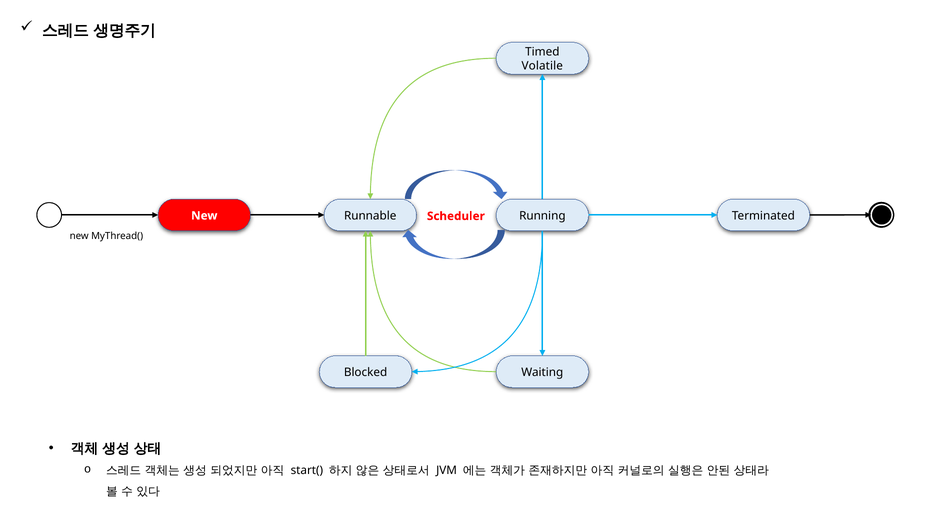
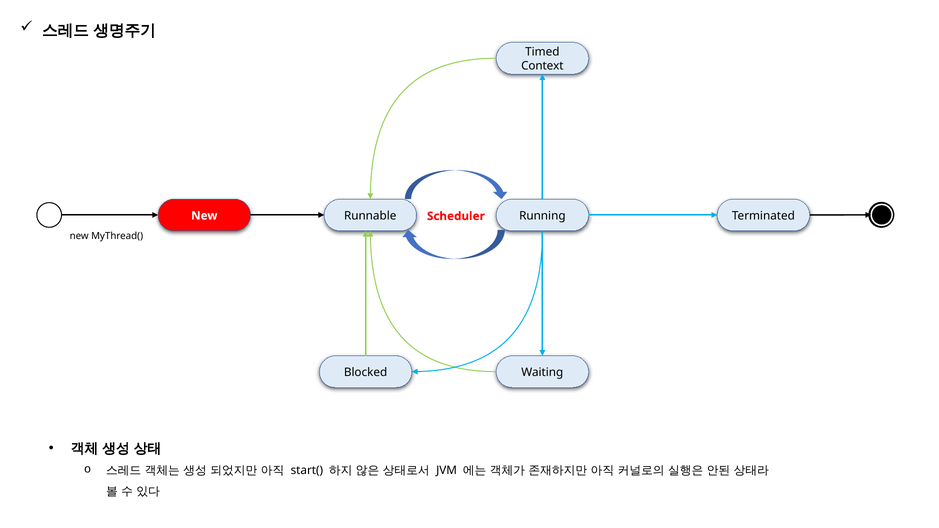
Volatile: Volatile -> Context
